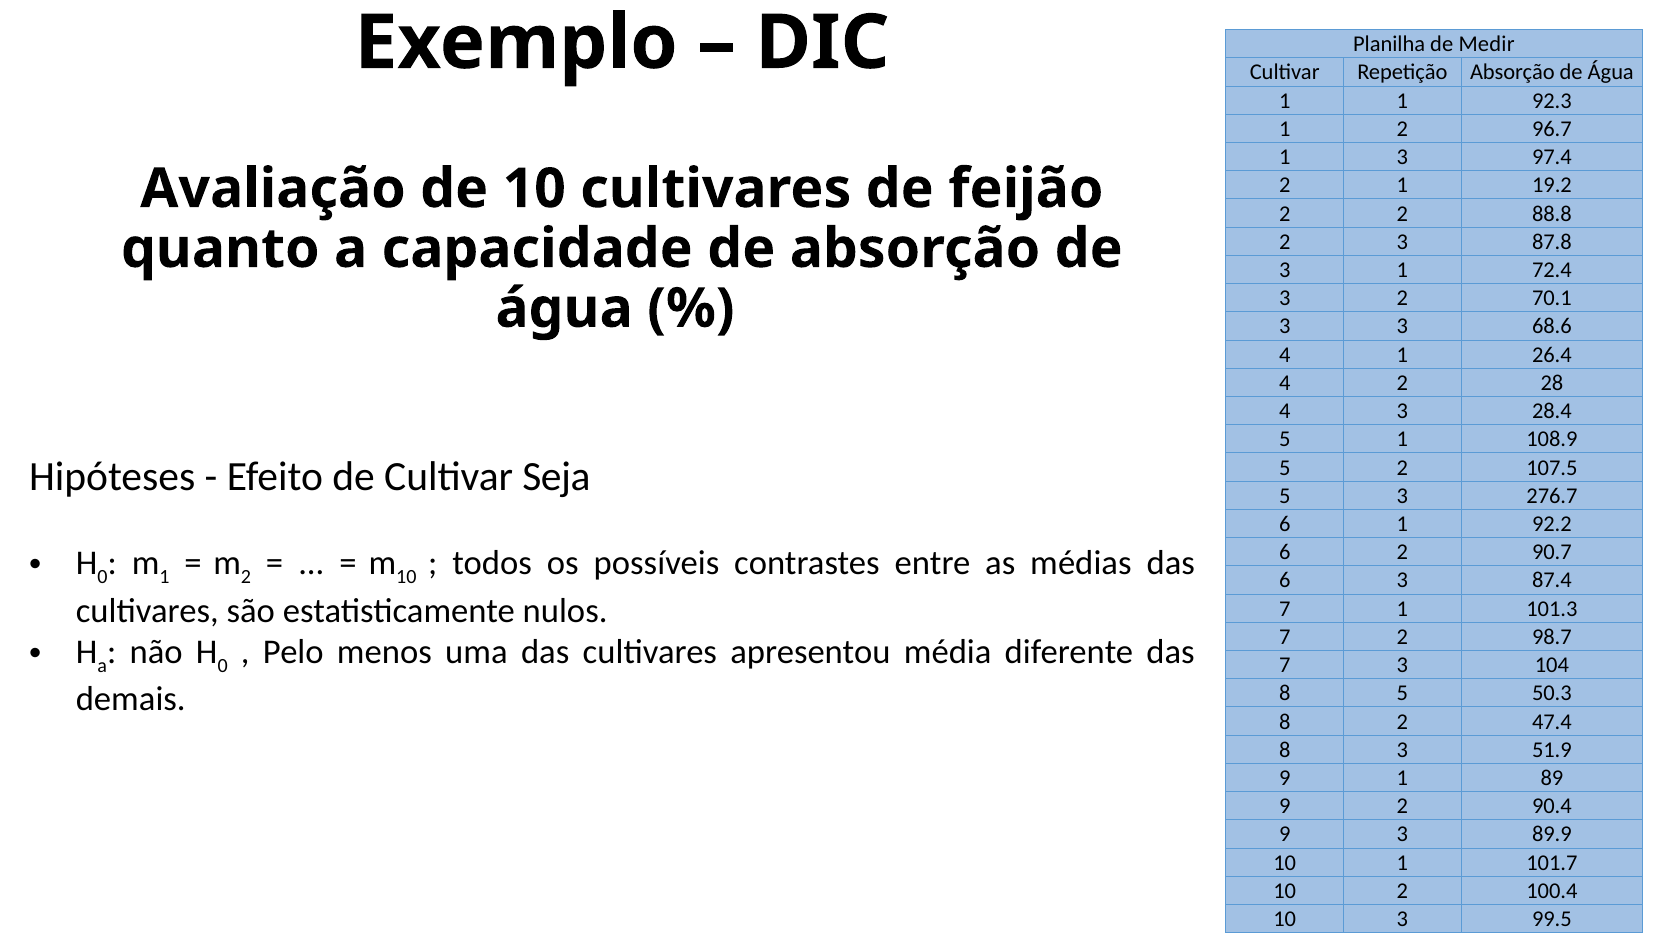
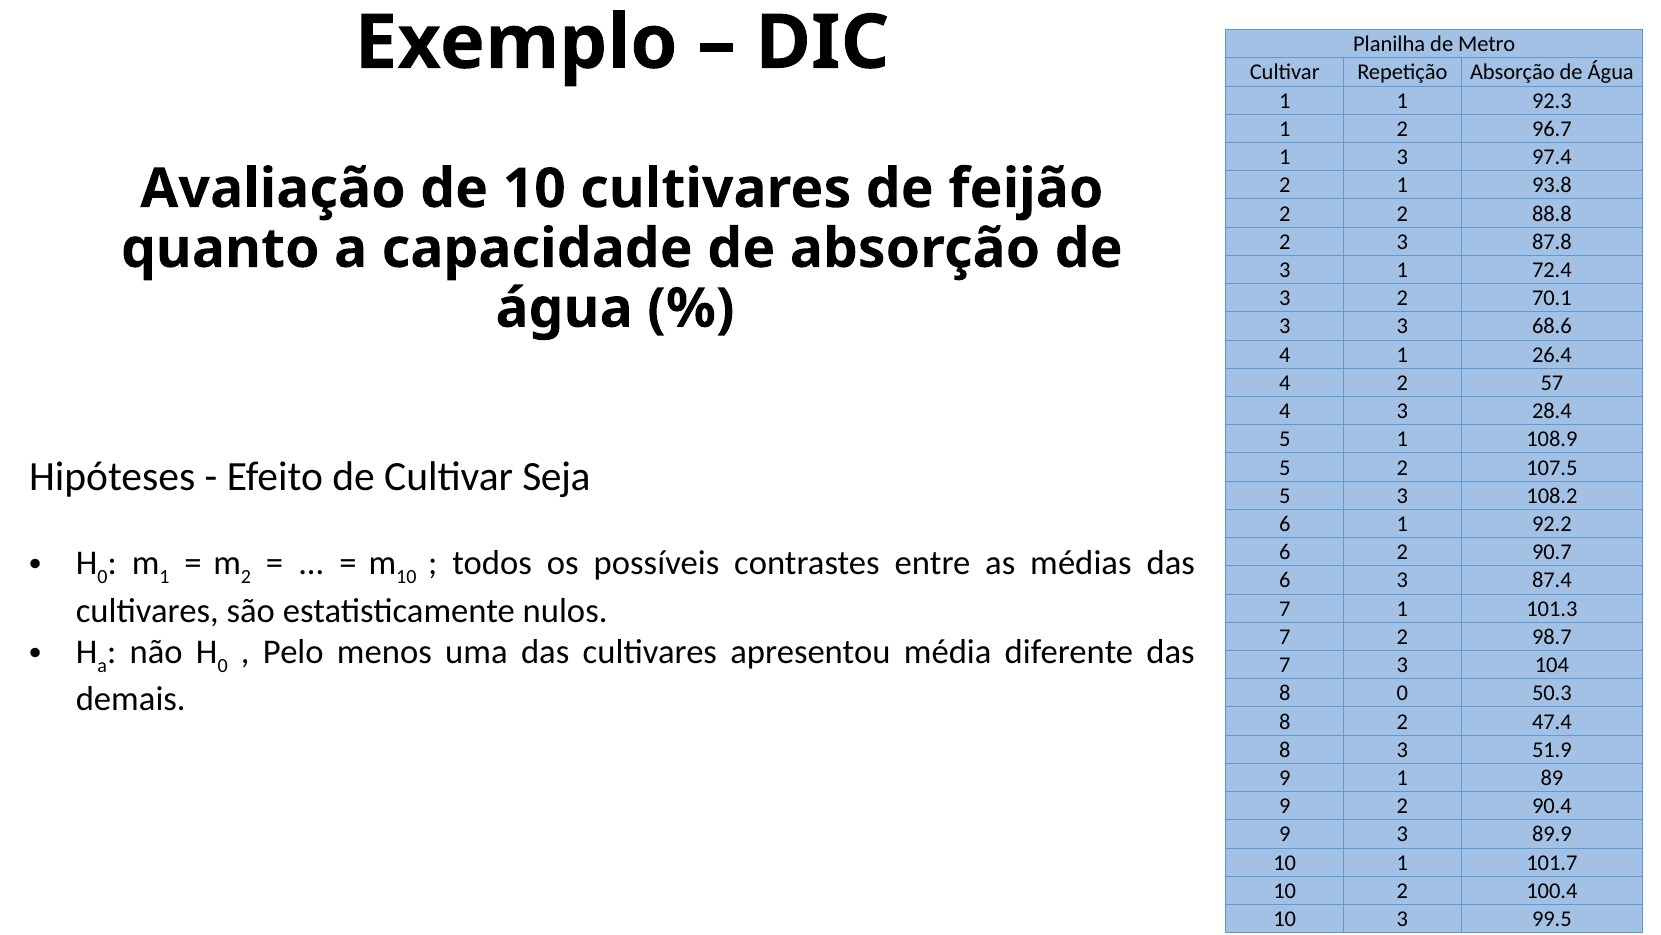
Medir: Medir -> Metro
19.2: 19.2 -> 93.8
28: 28 -> 57
276.7: 276.7 -> 108.2
8 5: 5 -> 0
